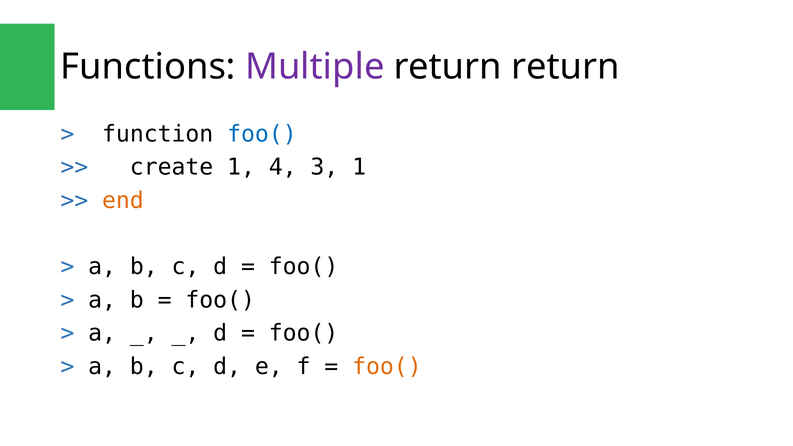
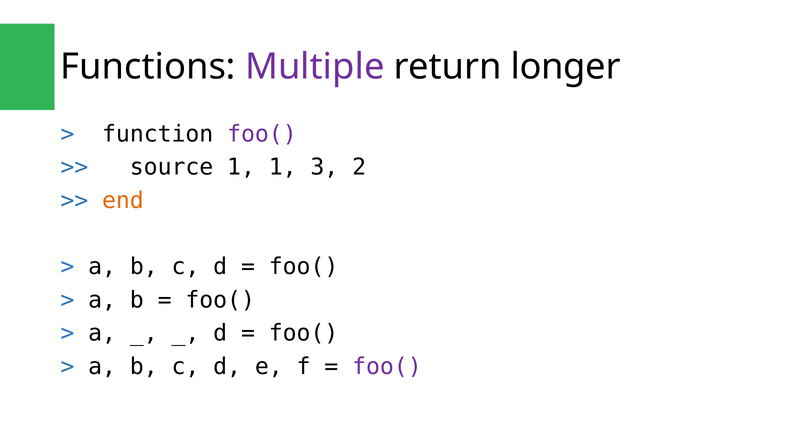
return return: return -> longer
foo( at (262, 134) colour: blue -> purple
create: create -> source
1 4: 4 -> 1
3 1: 1 -> 2
foo( at (387, 366) colour: orange -> purple
